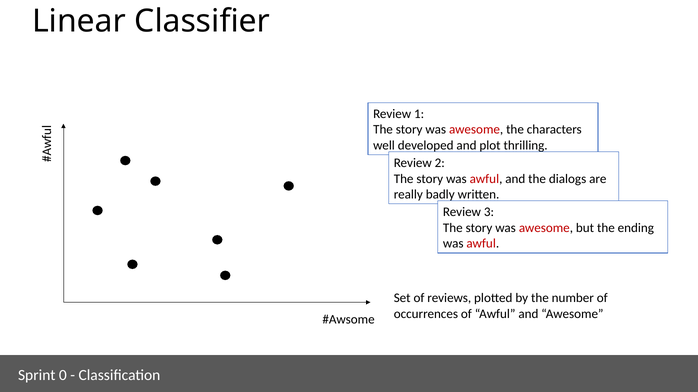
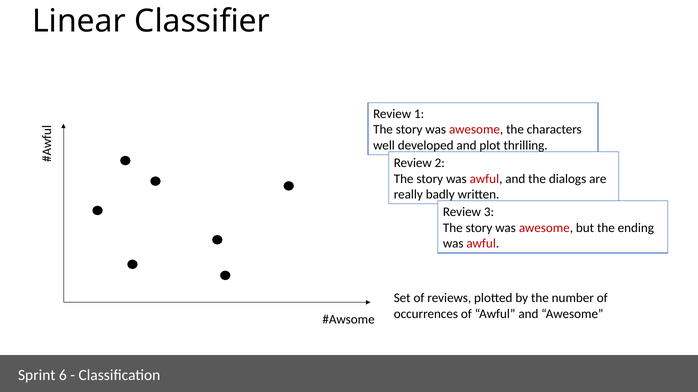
0: 0 -> 6
